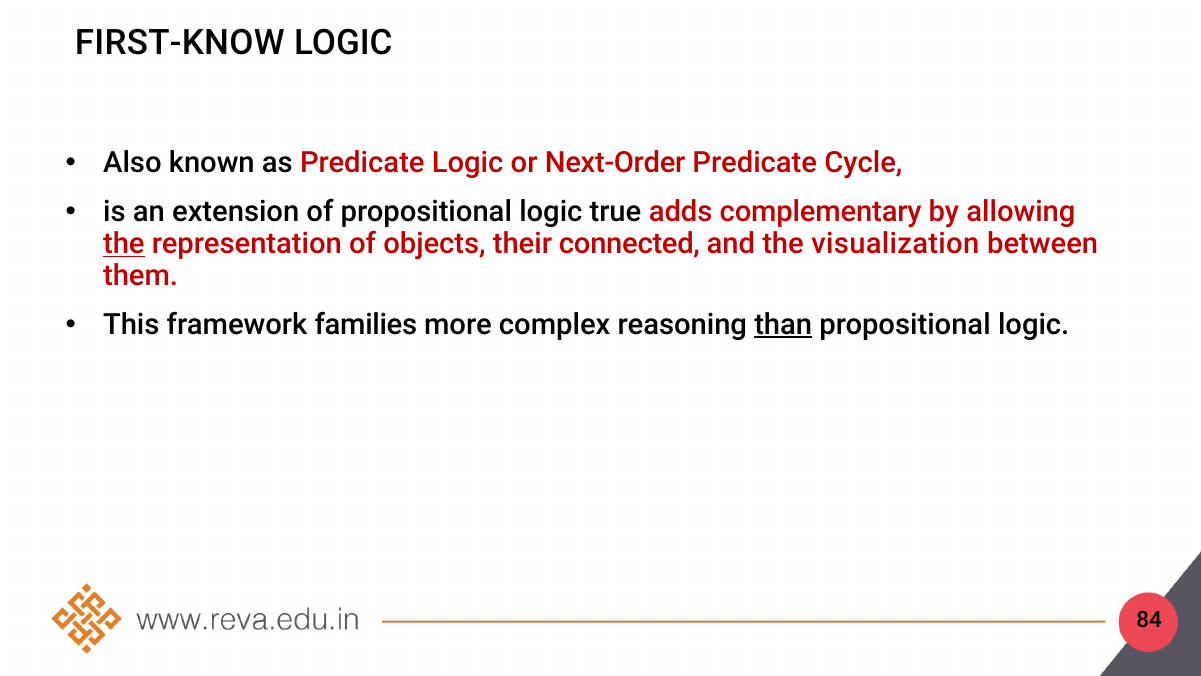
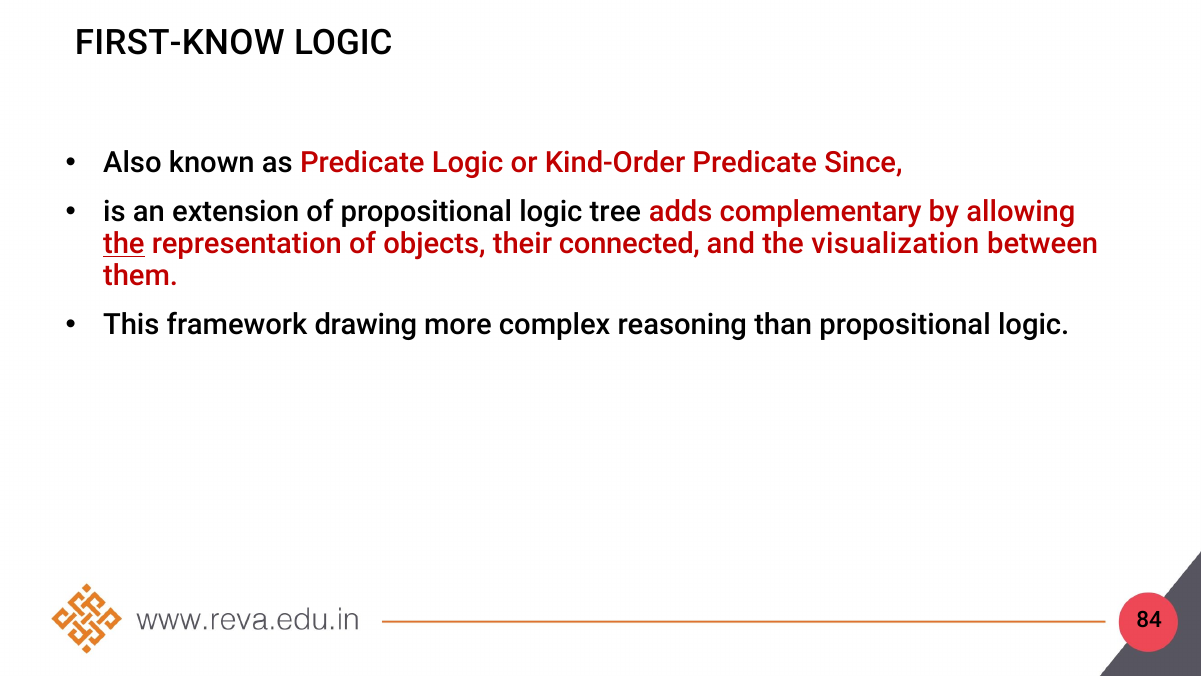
Next-Order: Next-Order -> Kind-Order
Cycle: Cycle -> Since
true: true -> tree
families: families -> drawing
than underline: present -> none
